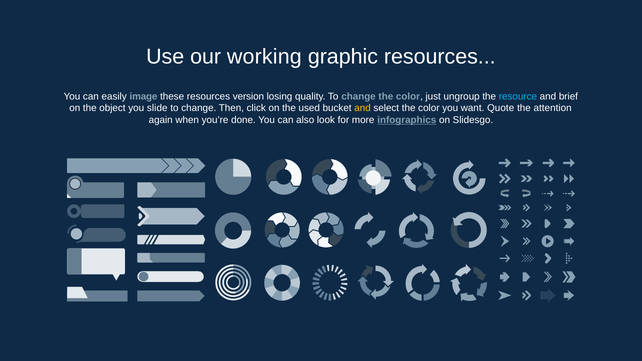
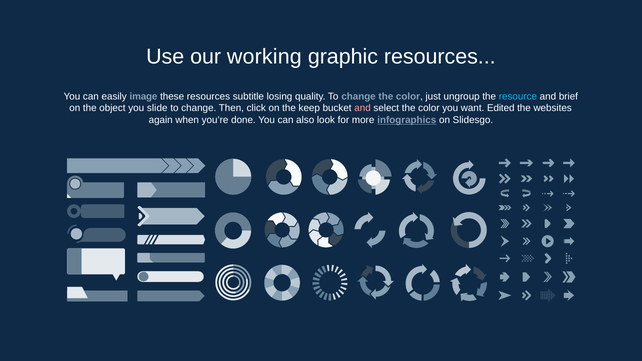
version: version -> subtitle
used: used -> keep
and at (363, 108) colour: yellow -> pink
Quote: Quote -> Edited
attention: attention -> websites
